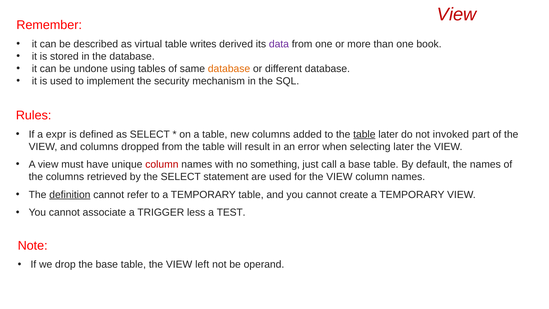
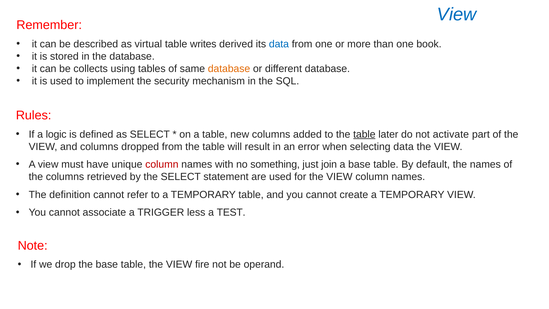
View at (457, 14) colour: red -> blue
data at (279, 44) colour: purple -> blue
undone: undone -> collects
expr: expr -> logic
invoked: invoked -> activate
selecting later: later -> data
call: call -> join
definition underline: present -> none
left: left -> fire
